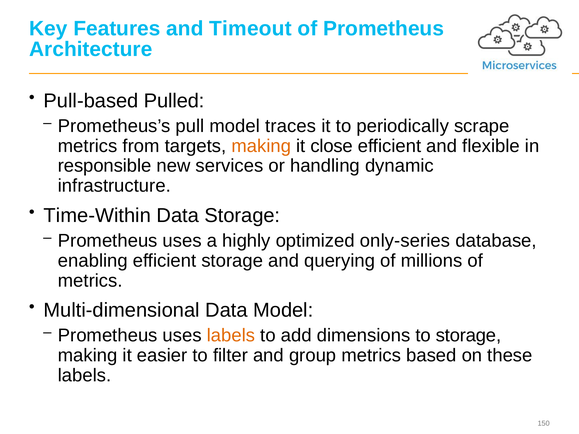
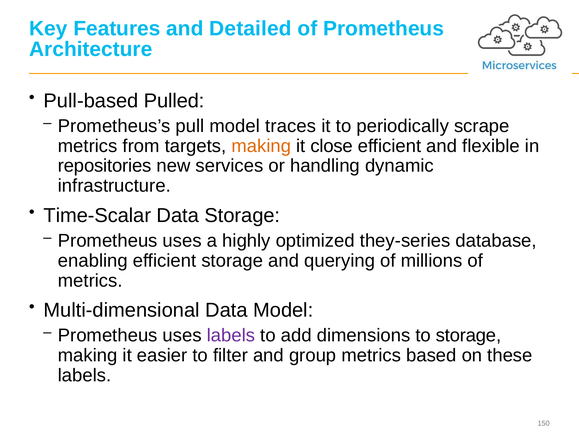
Timeout: Timeout -> Detailed
responsible: responsible -> repositories
Time-Within: Time-Within -> Time-Scalar
only-series: only-series -> they-series
labels at (231, 336) colour: orange -> purple
